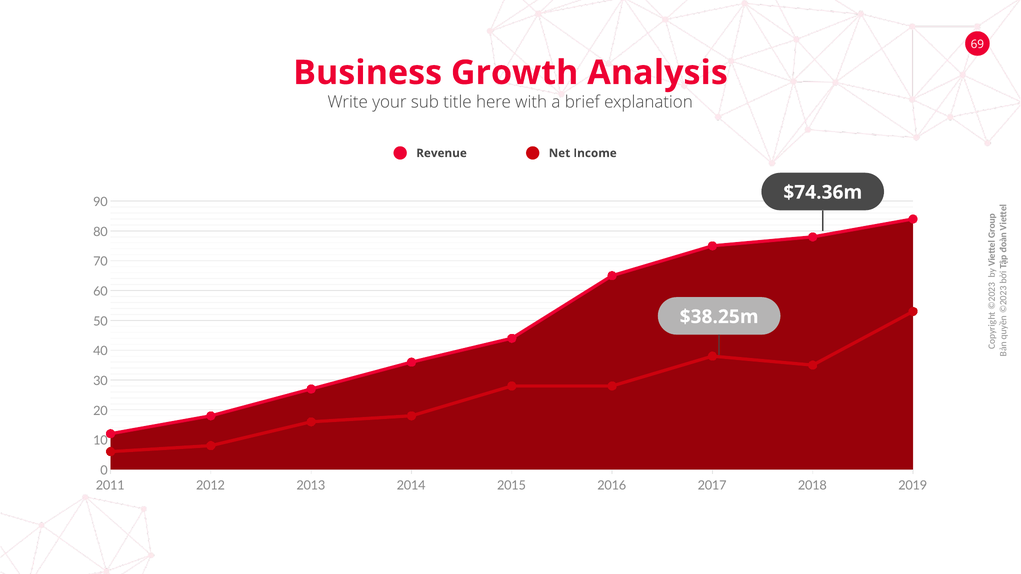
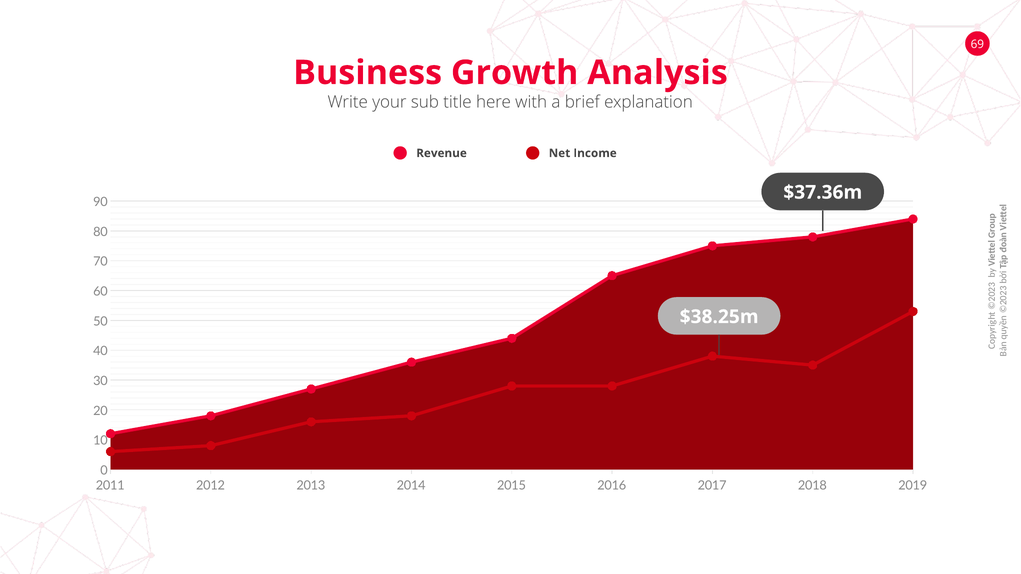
$74.36m: $74.36m -> $37.36m
